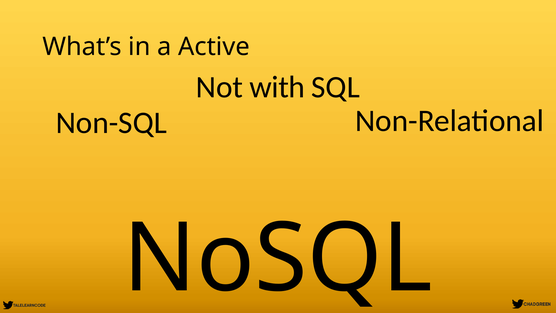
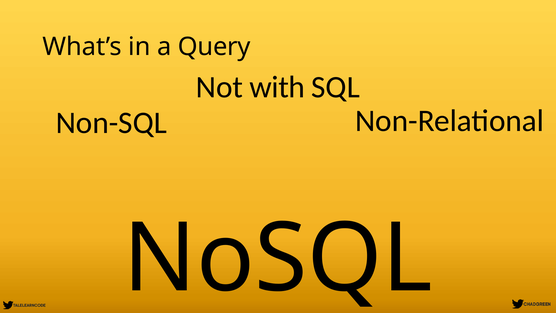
Active: Active -> Query
